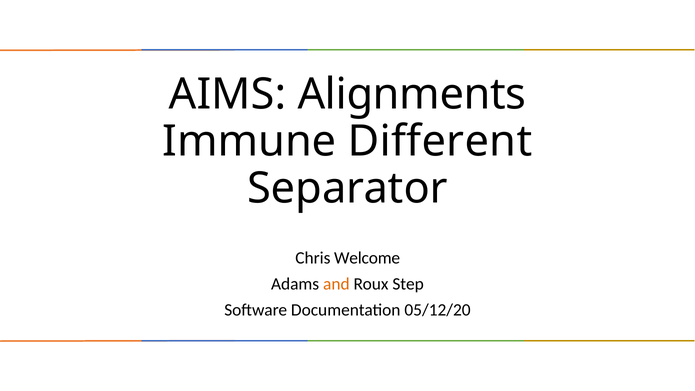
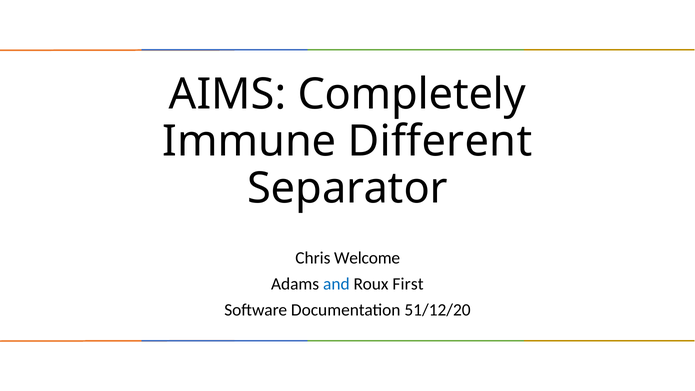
Alignments: Alignments -> Completely
and colour: orange -> blue
Step: Step -> First
05/12/20: 05/12/20 -> 51/12/20
